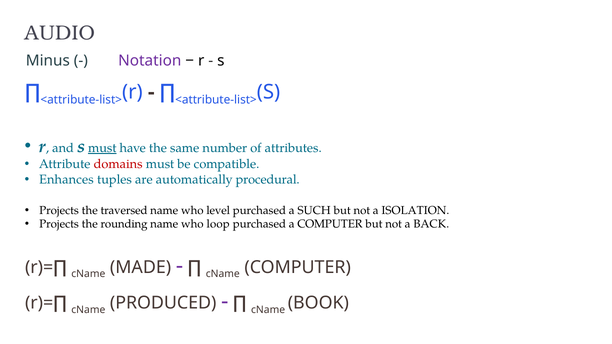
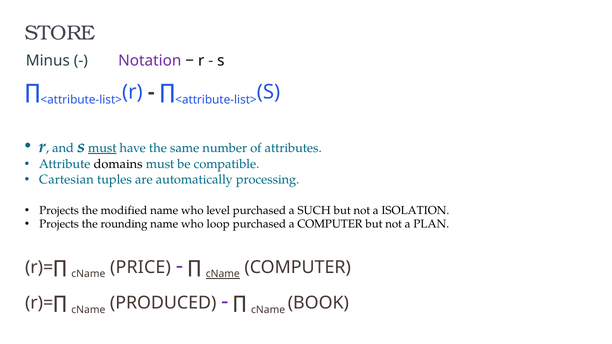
AUDIO: AUDIO -> STORE
domains colour: red -> black
Enhances: Enhances -> Cartesian
procedural: procedural -> processing
traversed: traversed -> modified
BACK: BACK -> PLAN
MADE: MADE -> PRICE
cName at (223, 274) underline: none -> present
